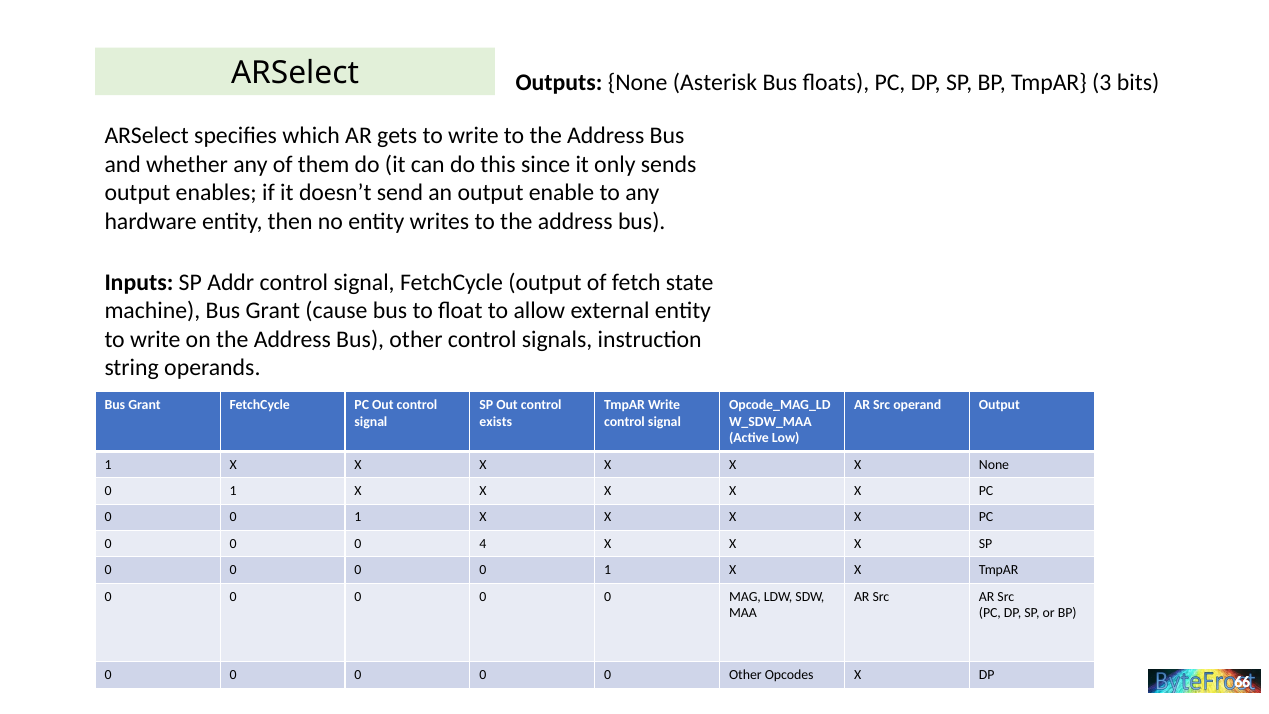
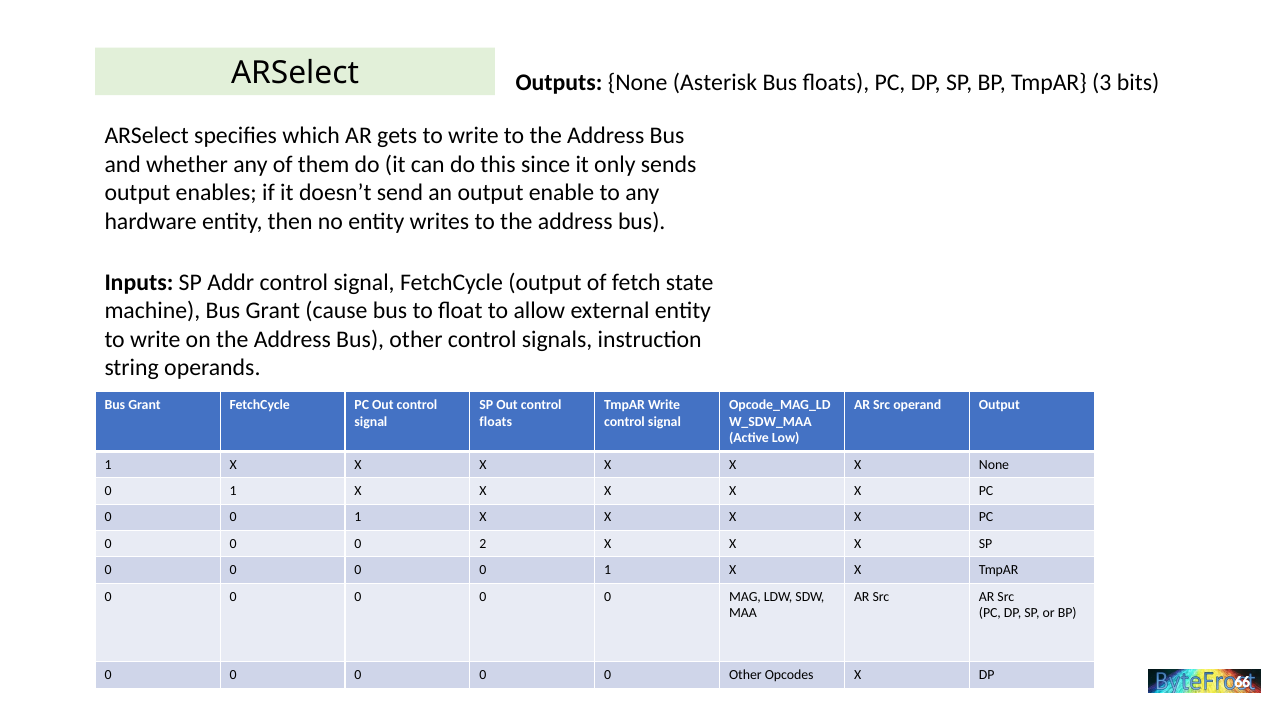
exists at (496, 421): exists -> floats
4: 4 -> 2
